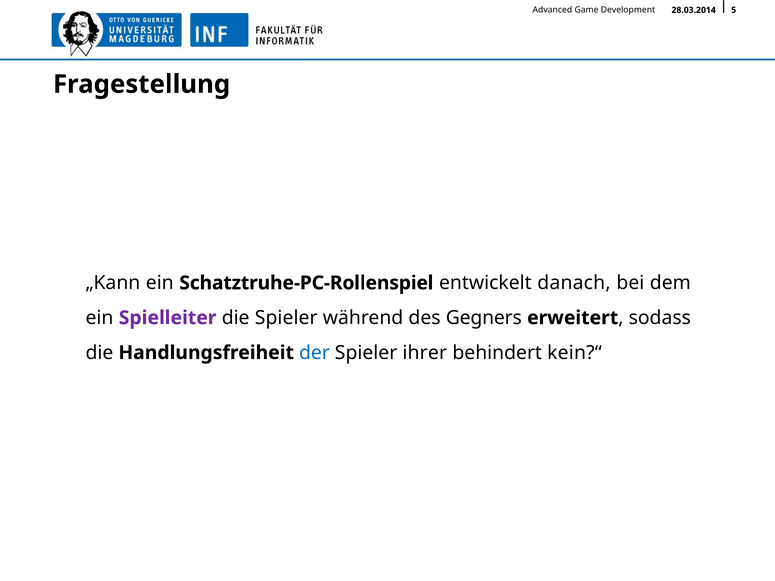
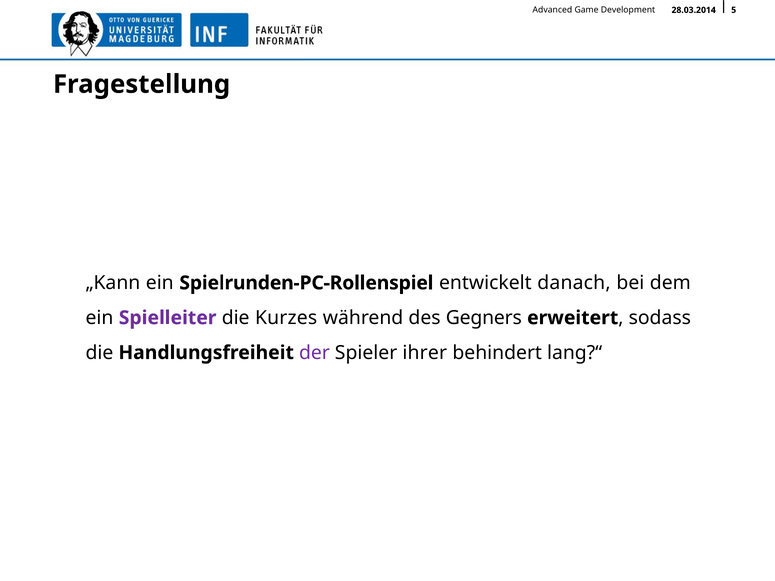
Schatztruhe-PC-Rollenspiel: Schatztruhe-PC-Rollenspiel -> Spielrunden-PC-Rollenspiel
die Spieler: Spieler -> Kurzes
der colour: blue -> purple
kein?“: kein?“ -> lang?“
